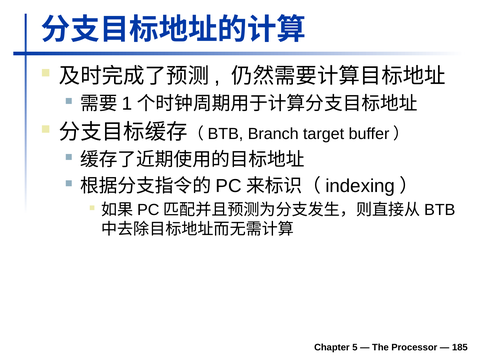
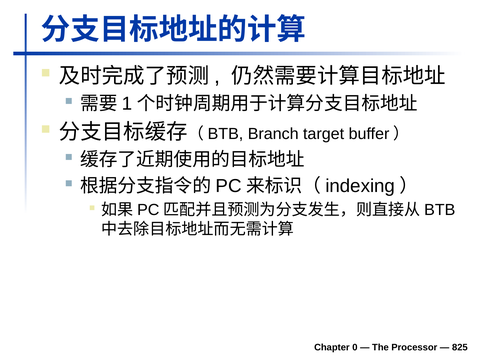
5: 5 -> 0
185: 185 -> 825
